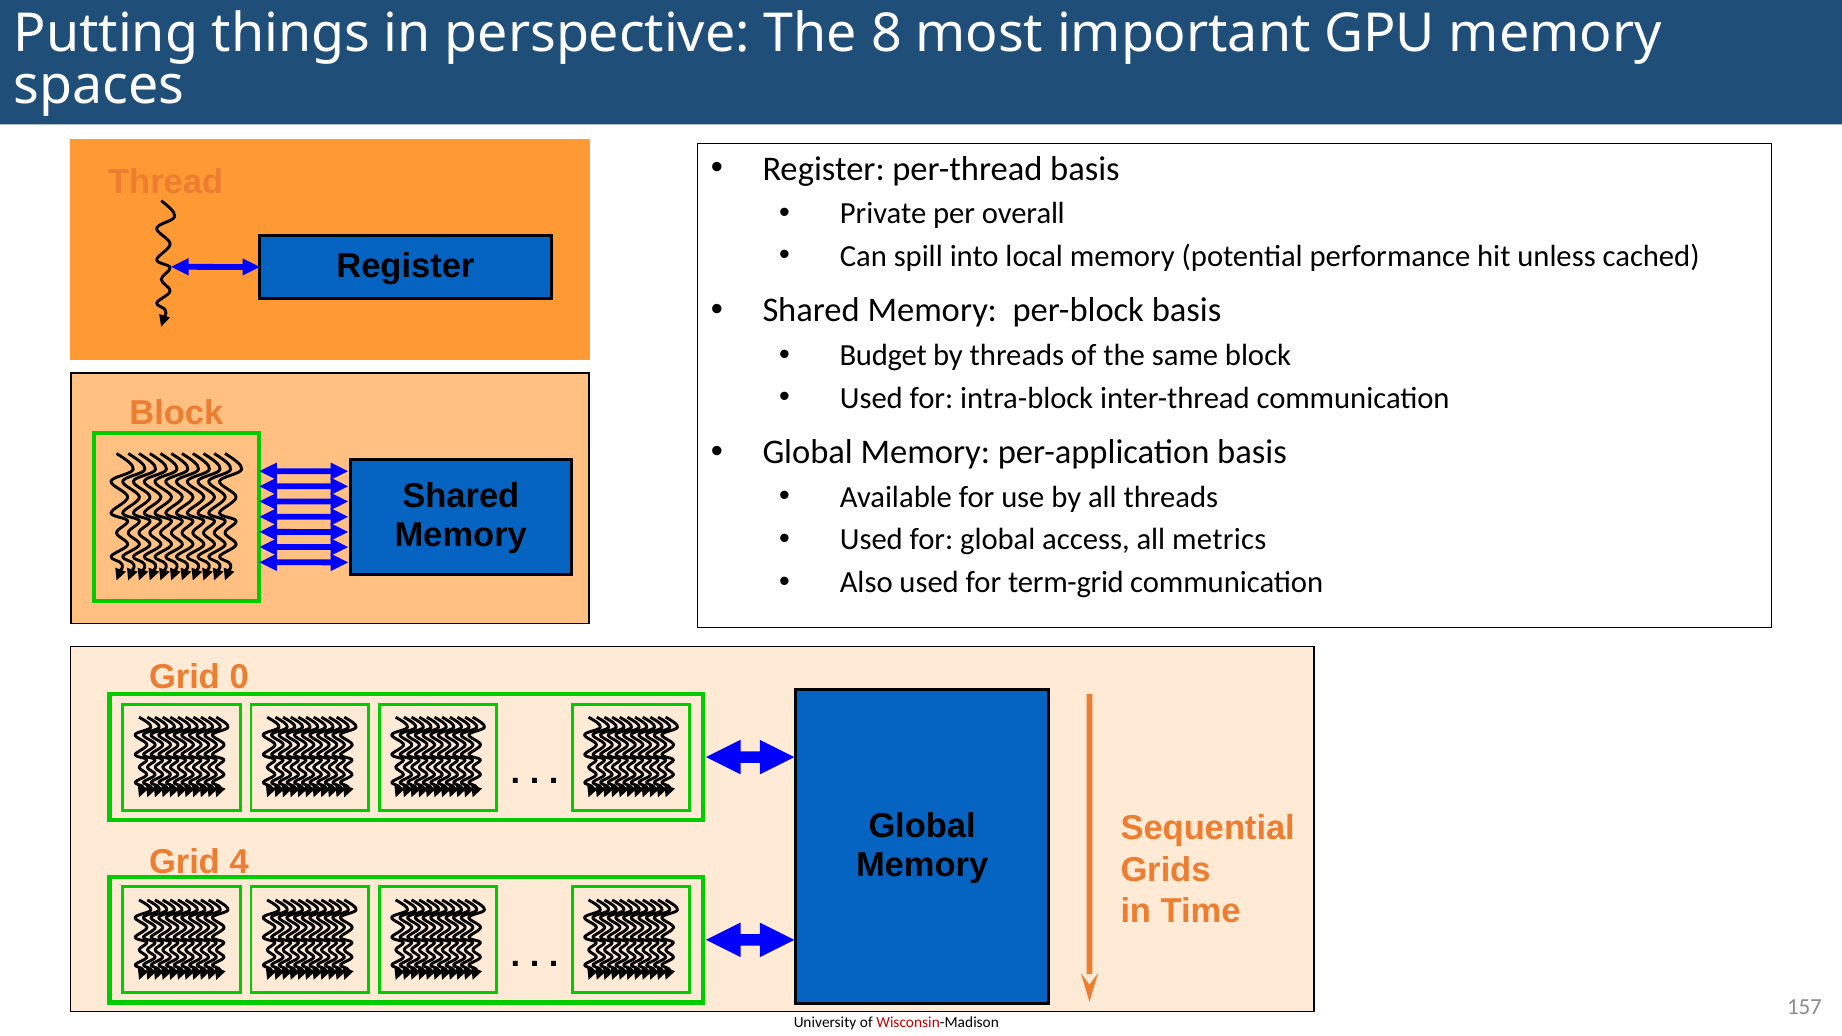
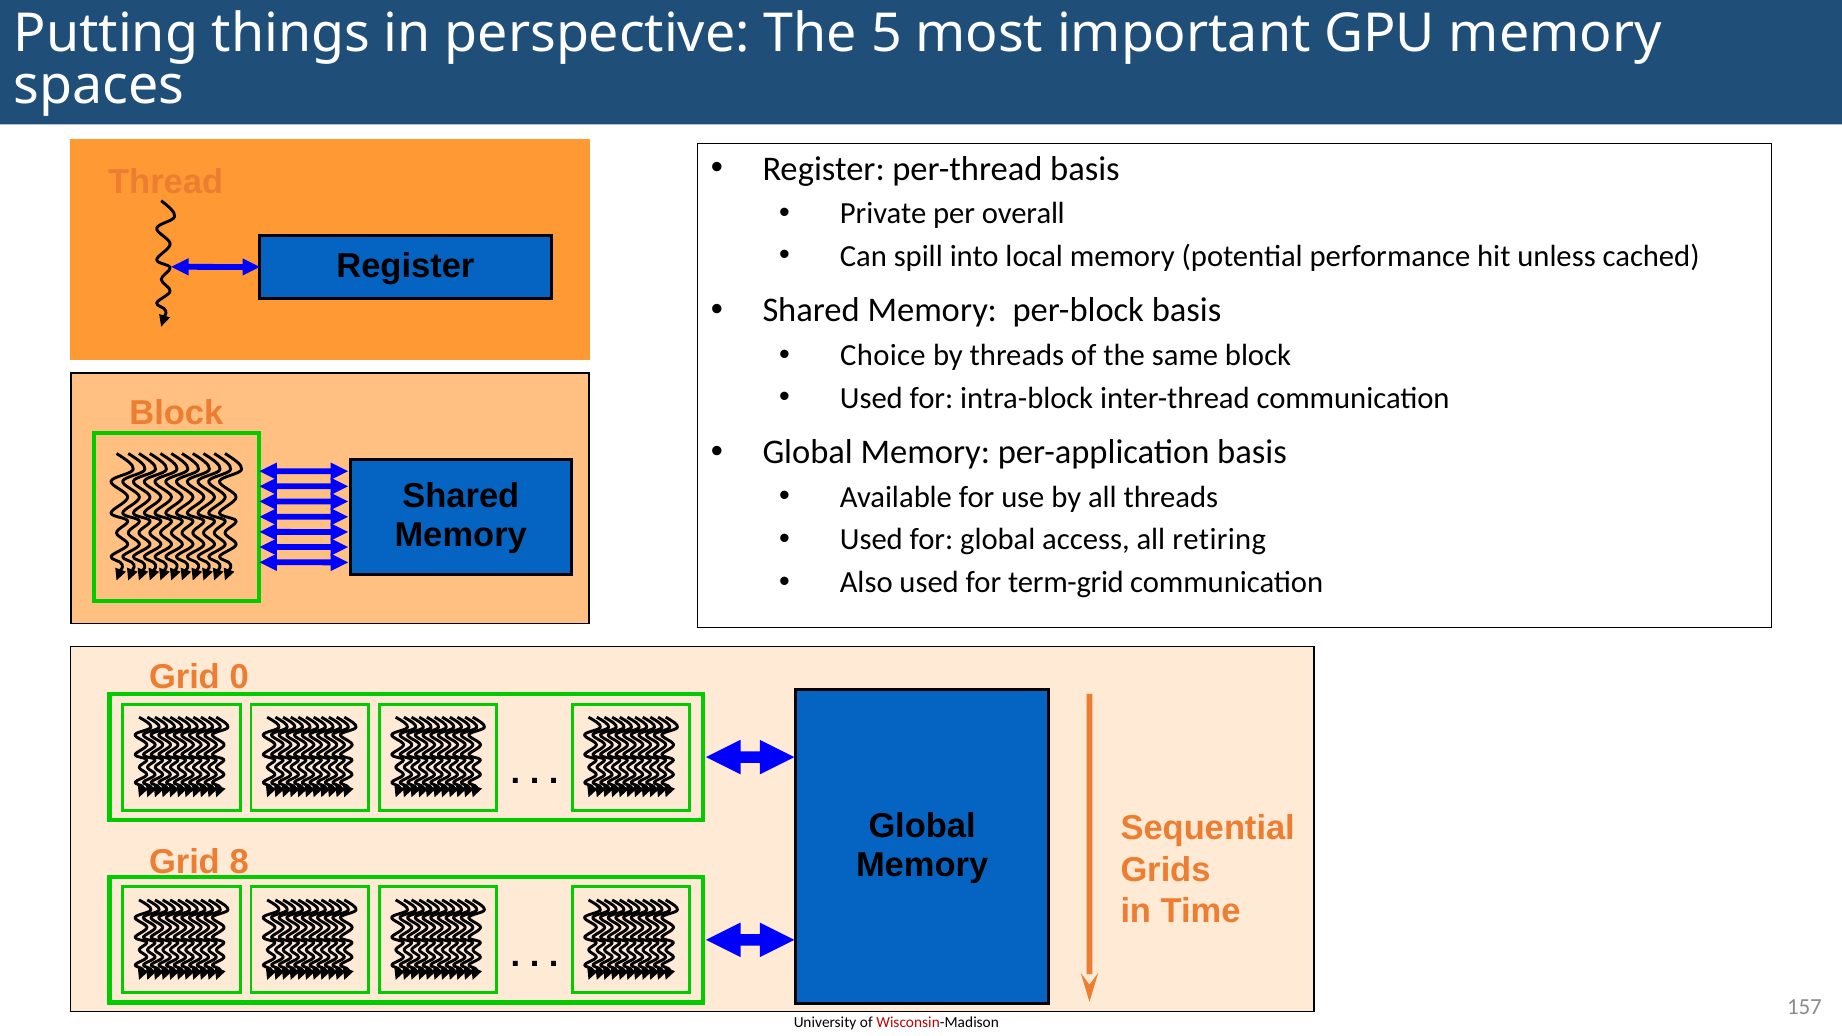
8: 8 -> 5
Budget: Budget -> Choice
metrics: metrics -> retiring
4: 4 -> 8
